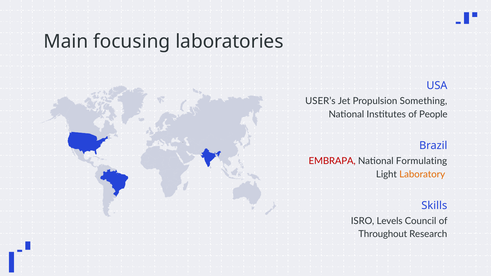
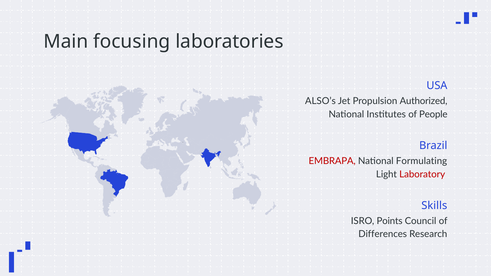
USER’s: USER’s -> ALSO’s
Something: Something -> Authorized
Laboratory colour: orange -> red
Levels: Levels -> Points
Throughout: Throughout -> Differences
